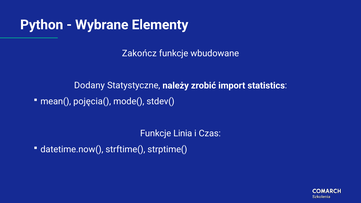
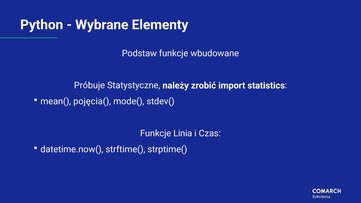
Zakończ: Zakończ -> Podstaw
Dodany: Dodany -> Próbuje
